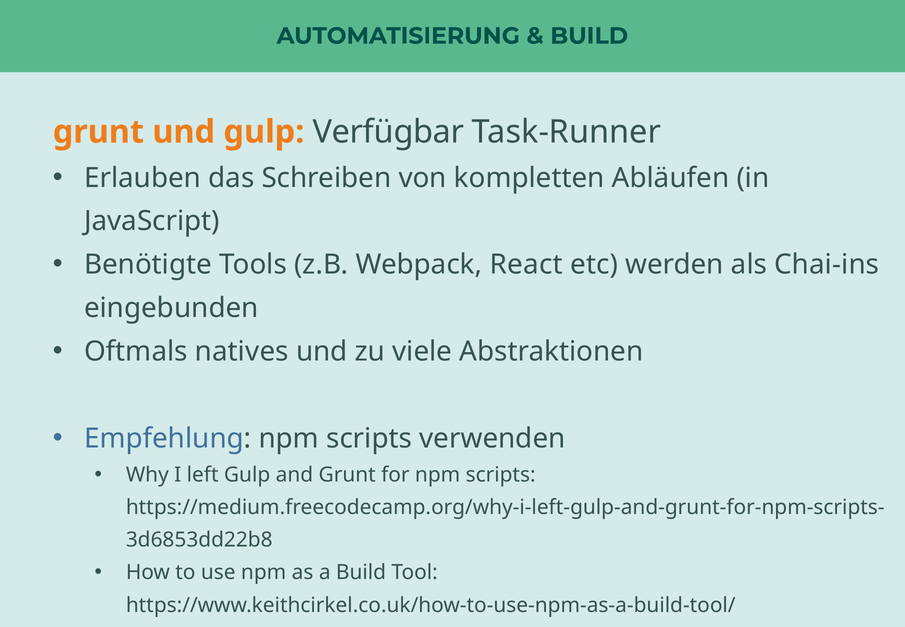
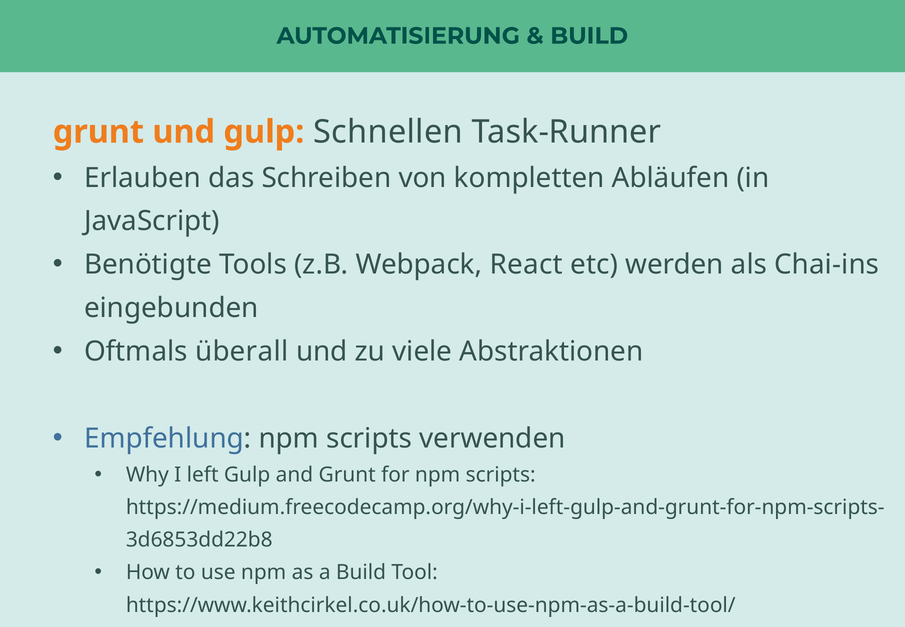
Verfügbar: Verfügbar -> Schnellen
natives: natives -> überall
